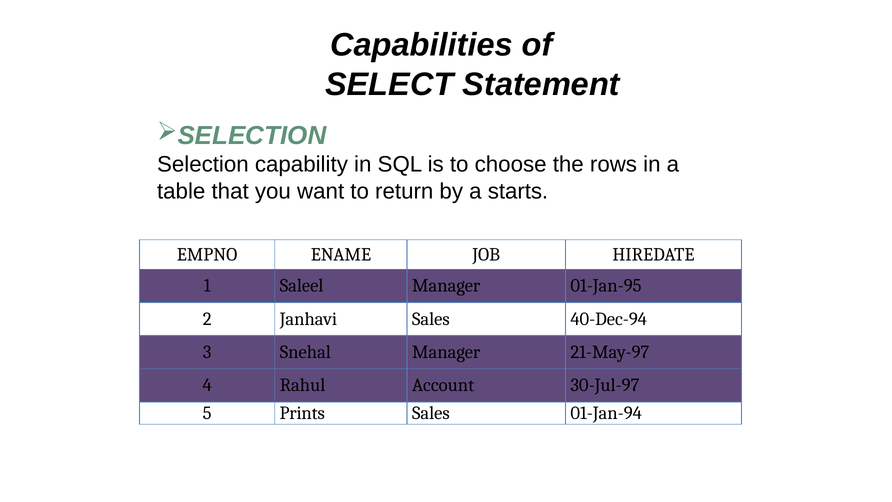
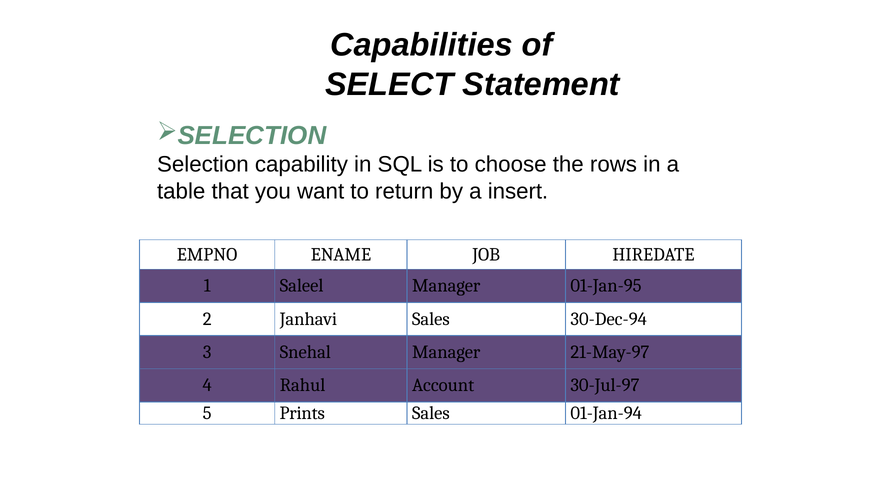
starts: starts -> insert
40-Dec-94: 40-Dec-94 -> 30-Dec-94
